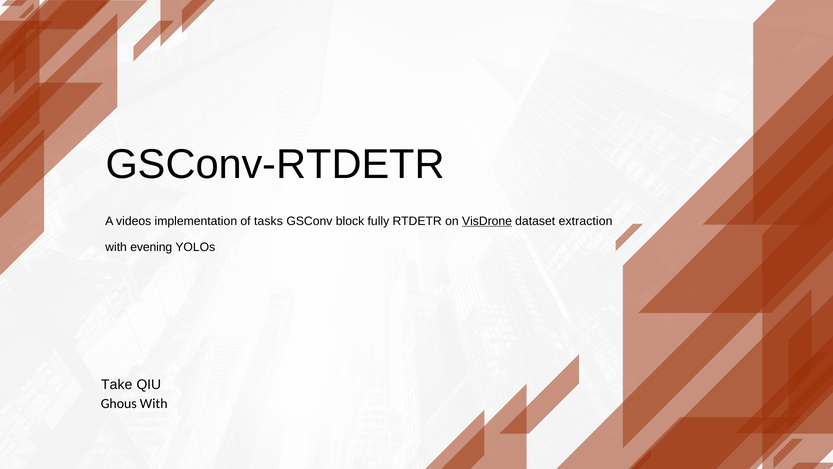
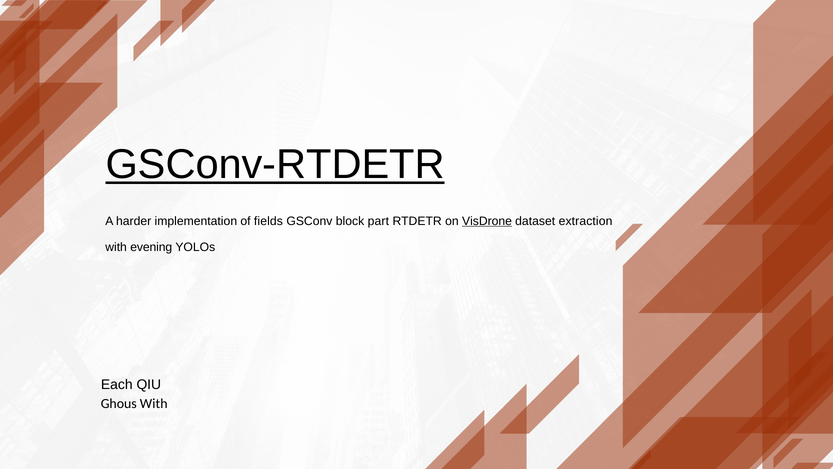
GSConv-RTDETR underline: none -> present
videos: videos -> harder
tasks: tasks -> fields
fully: fully -> part
Take: Take -> Each
